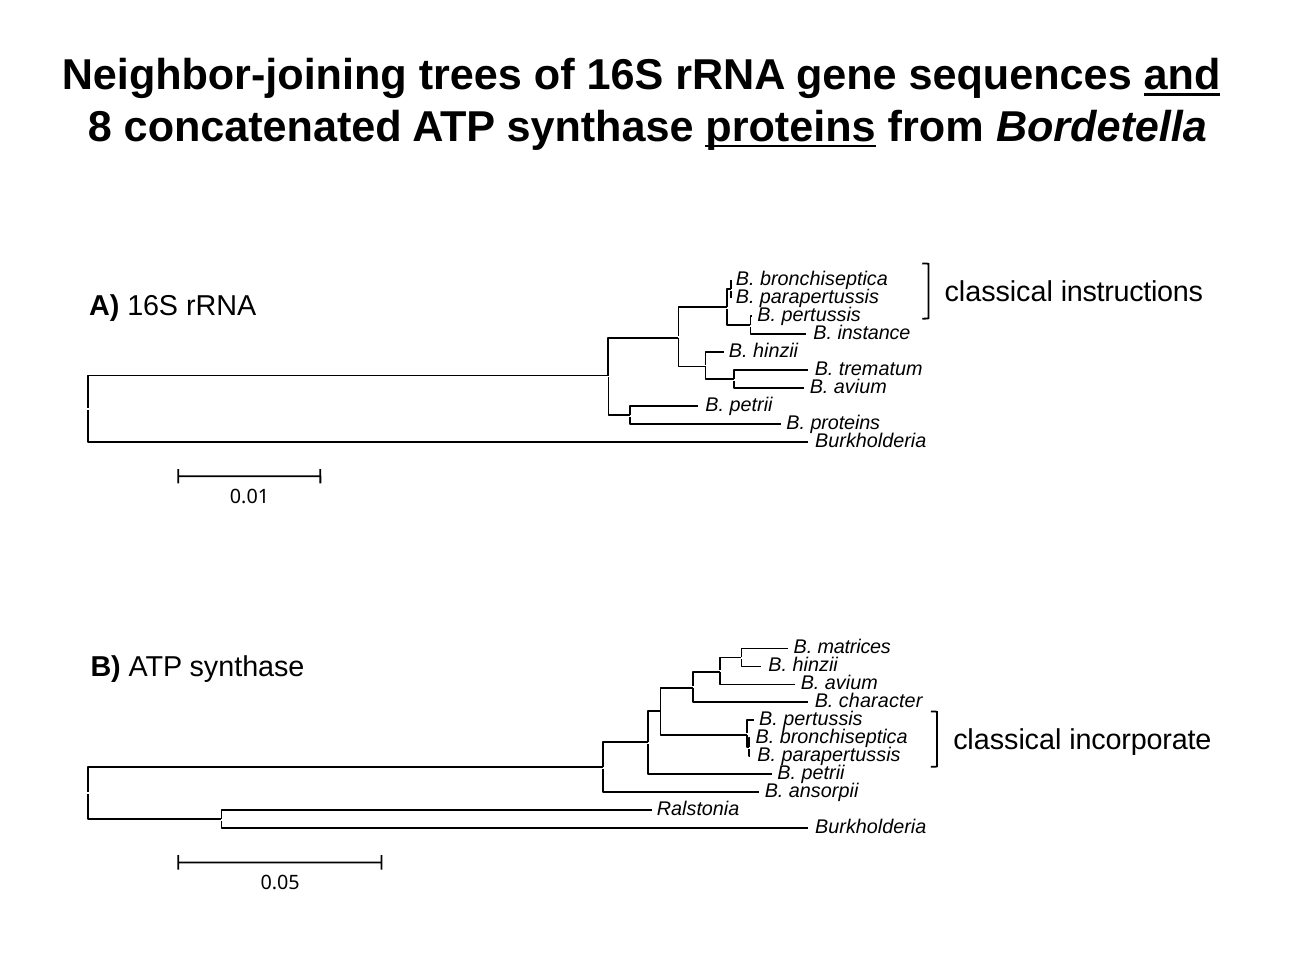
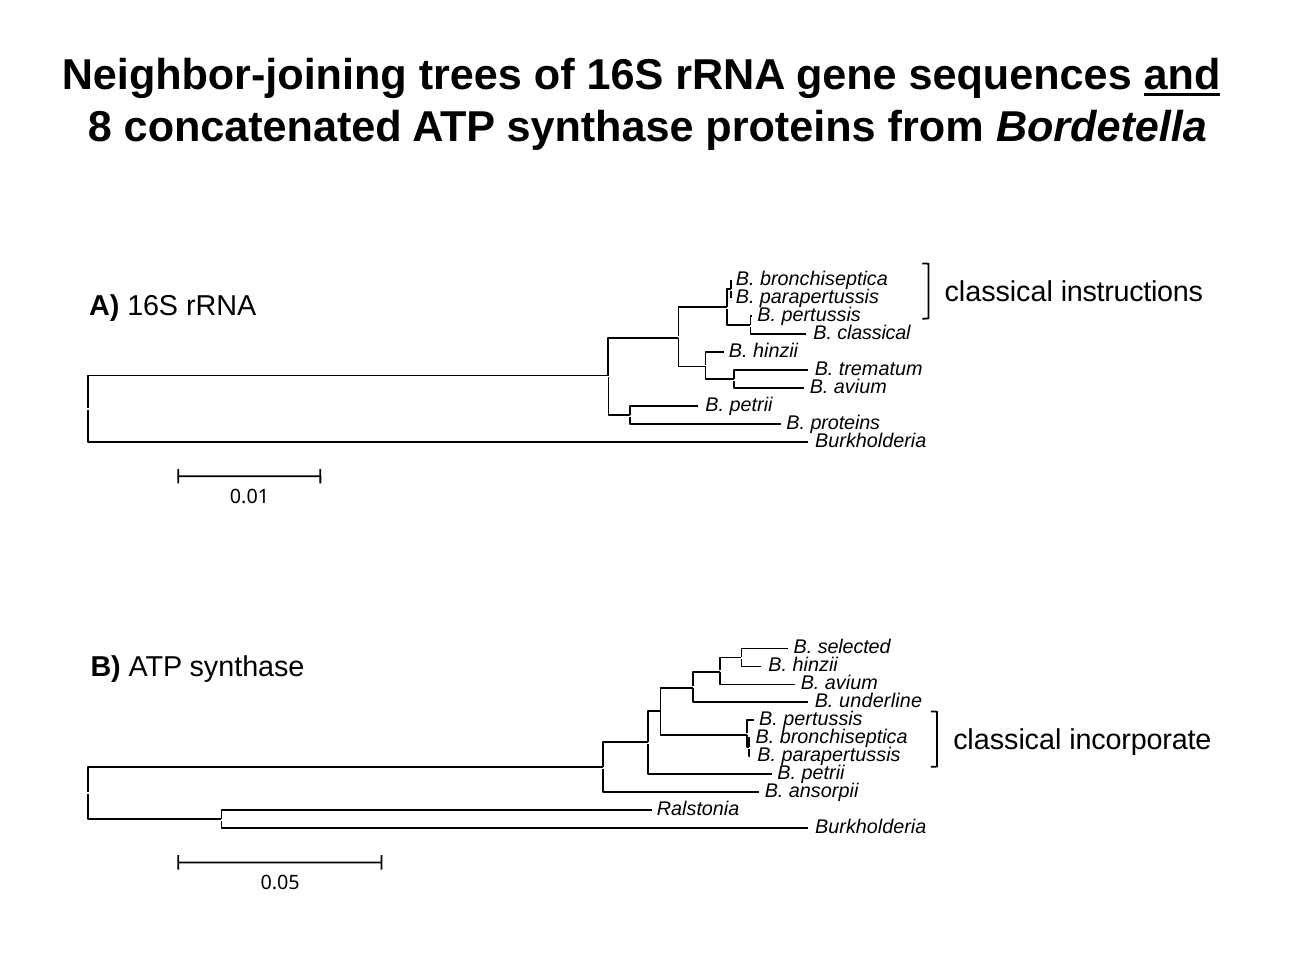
proteins at (791, 128) underline: present -> none
B instance: instance -> classical
matrices: matrices -> selected
character: character -> underline
